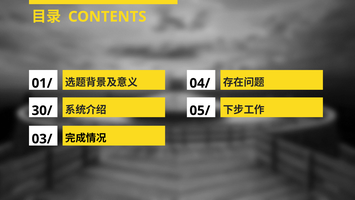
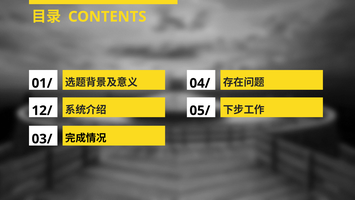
30/: 30/ -> 12/
